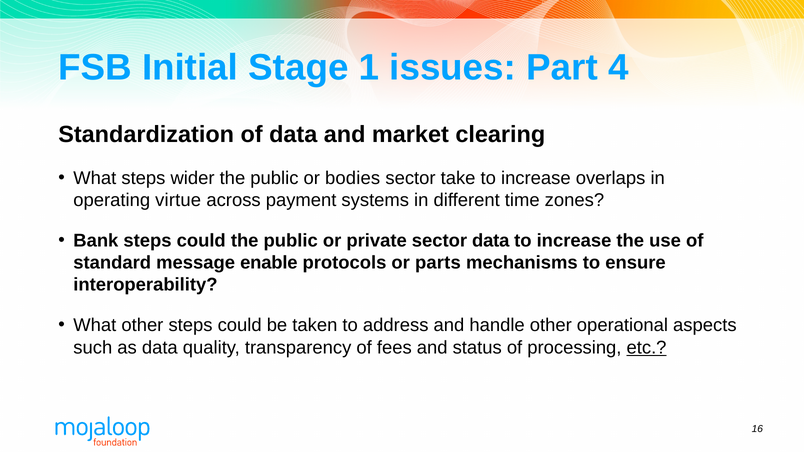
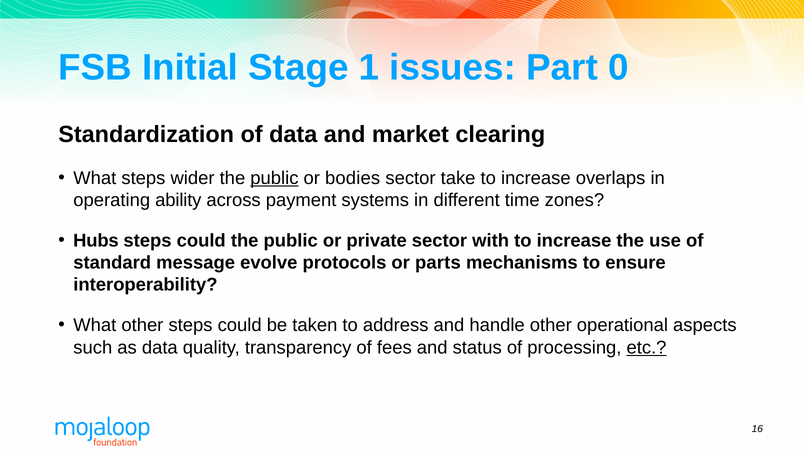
4: 4 -> 0
public at (274, 178) underline: none -> present
virtue: virtue -> ability
Bank: Bank -> Hubs
sector data: data -> with
enable: enable -> evolve
